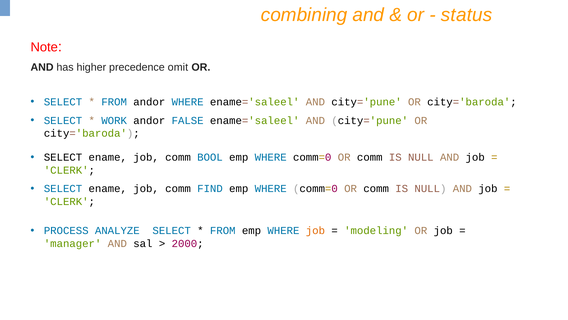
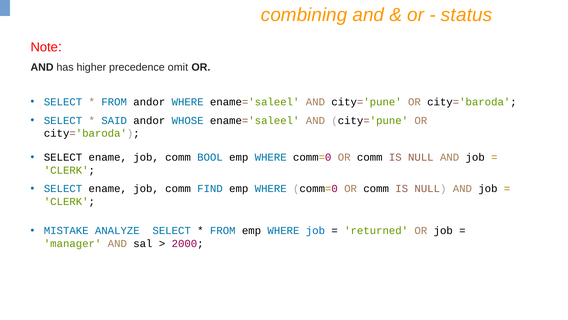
WORK: WORK -> SAID
FALSE: FALSE -> WHOSE
PROCESS: PROCESS -> MISTAKE
job at (315, 230) colour: orange -> blue
modeling: modeling -> returned
